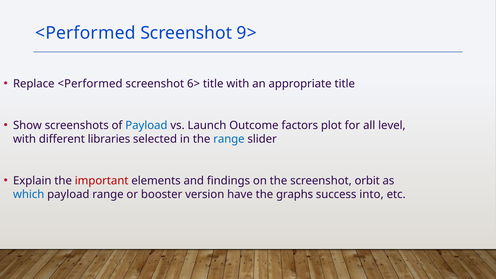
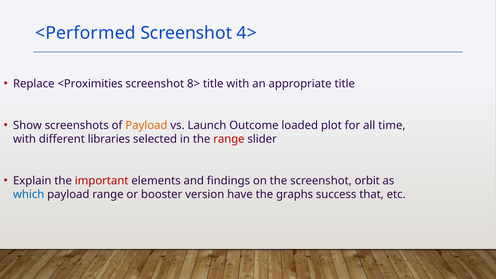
9>: 9> -> 4>
Replace <Performed: <Performed -> <Proximities
6>: 6> -> 8>
Payload at (146, 125) colour: blue -> orange
factors: factors -> loaded
level: level -> time
range at (229, 139) colour: blue -> red
into: into -> that
